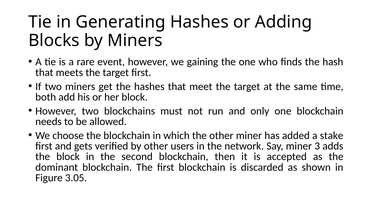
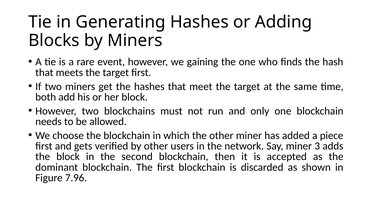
stake: stake -> piece
3.05: 3.05 -> 7.96
